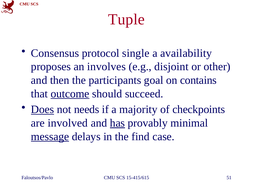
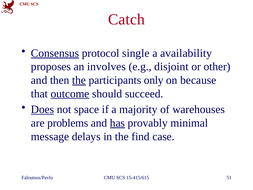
Tuple: Tuple -> Catch
Consensus underline: none -> present
the at (79, 80) underline: none -> present
goal: goal -> only
contains: contains -> because
needs: needs -> space
checkpoints: checkpoints -> warehouses
involved: involved -> problems
message underline: present -> none
